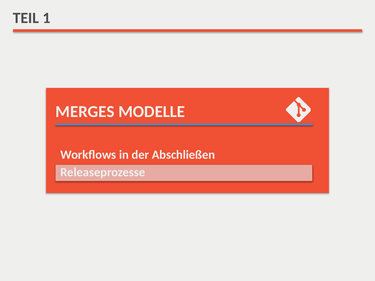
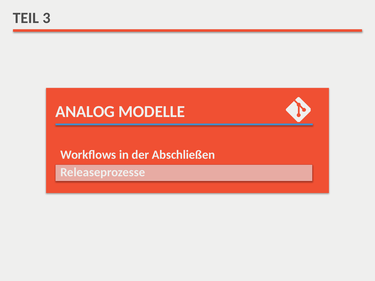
1: 1 -> 3
MERGES: MERGES -> ANALOG
